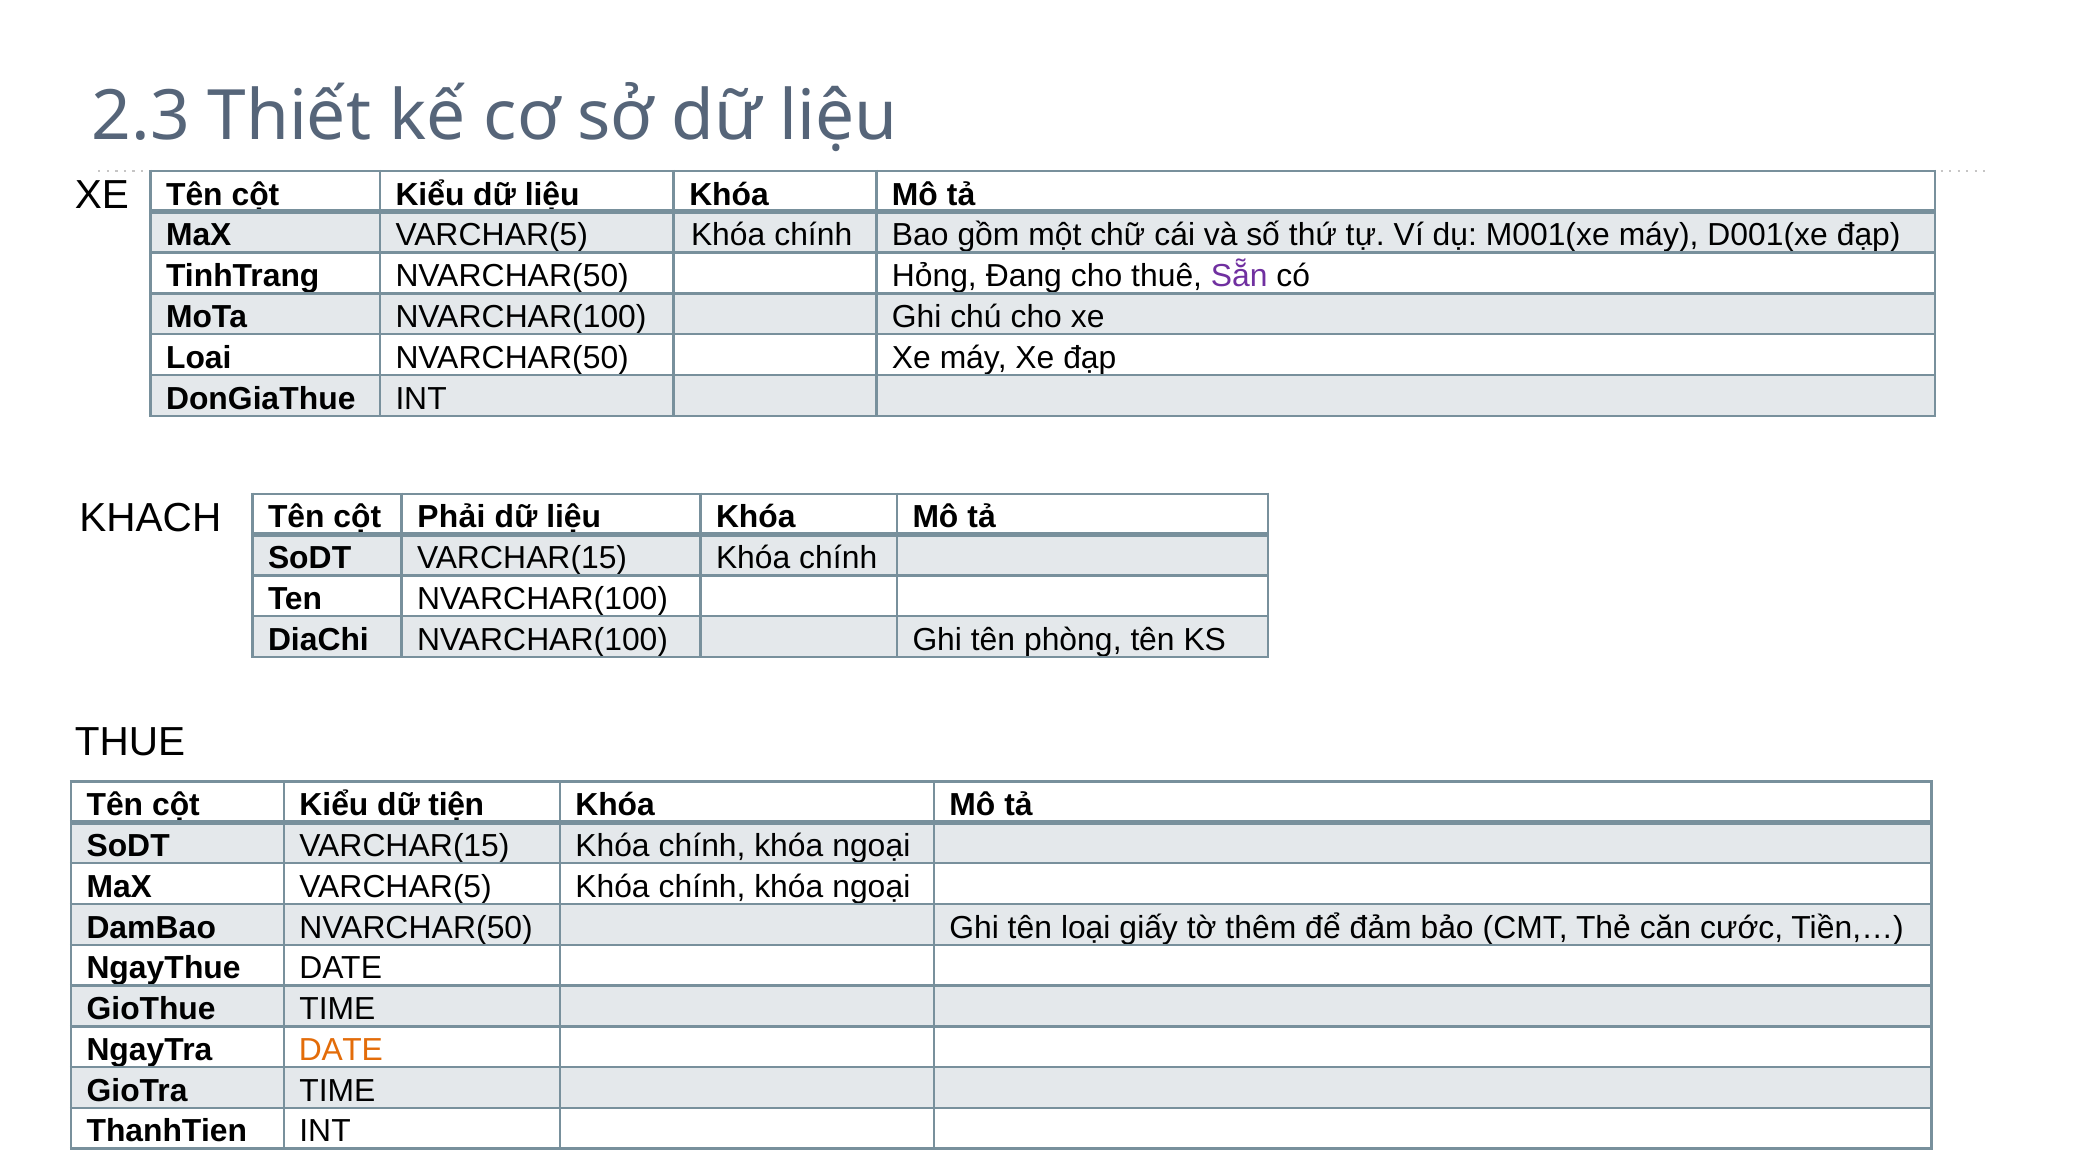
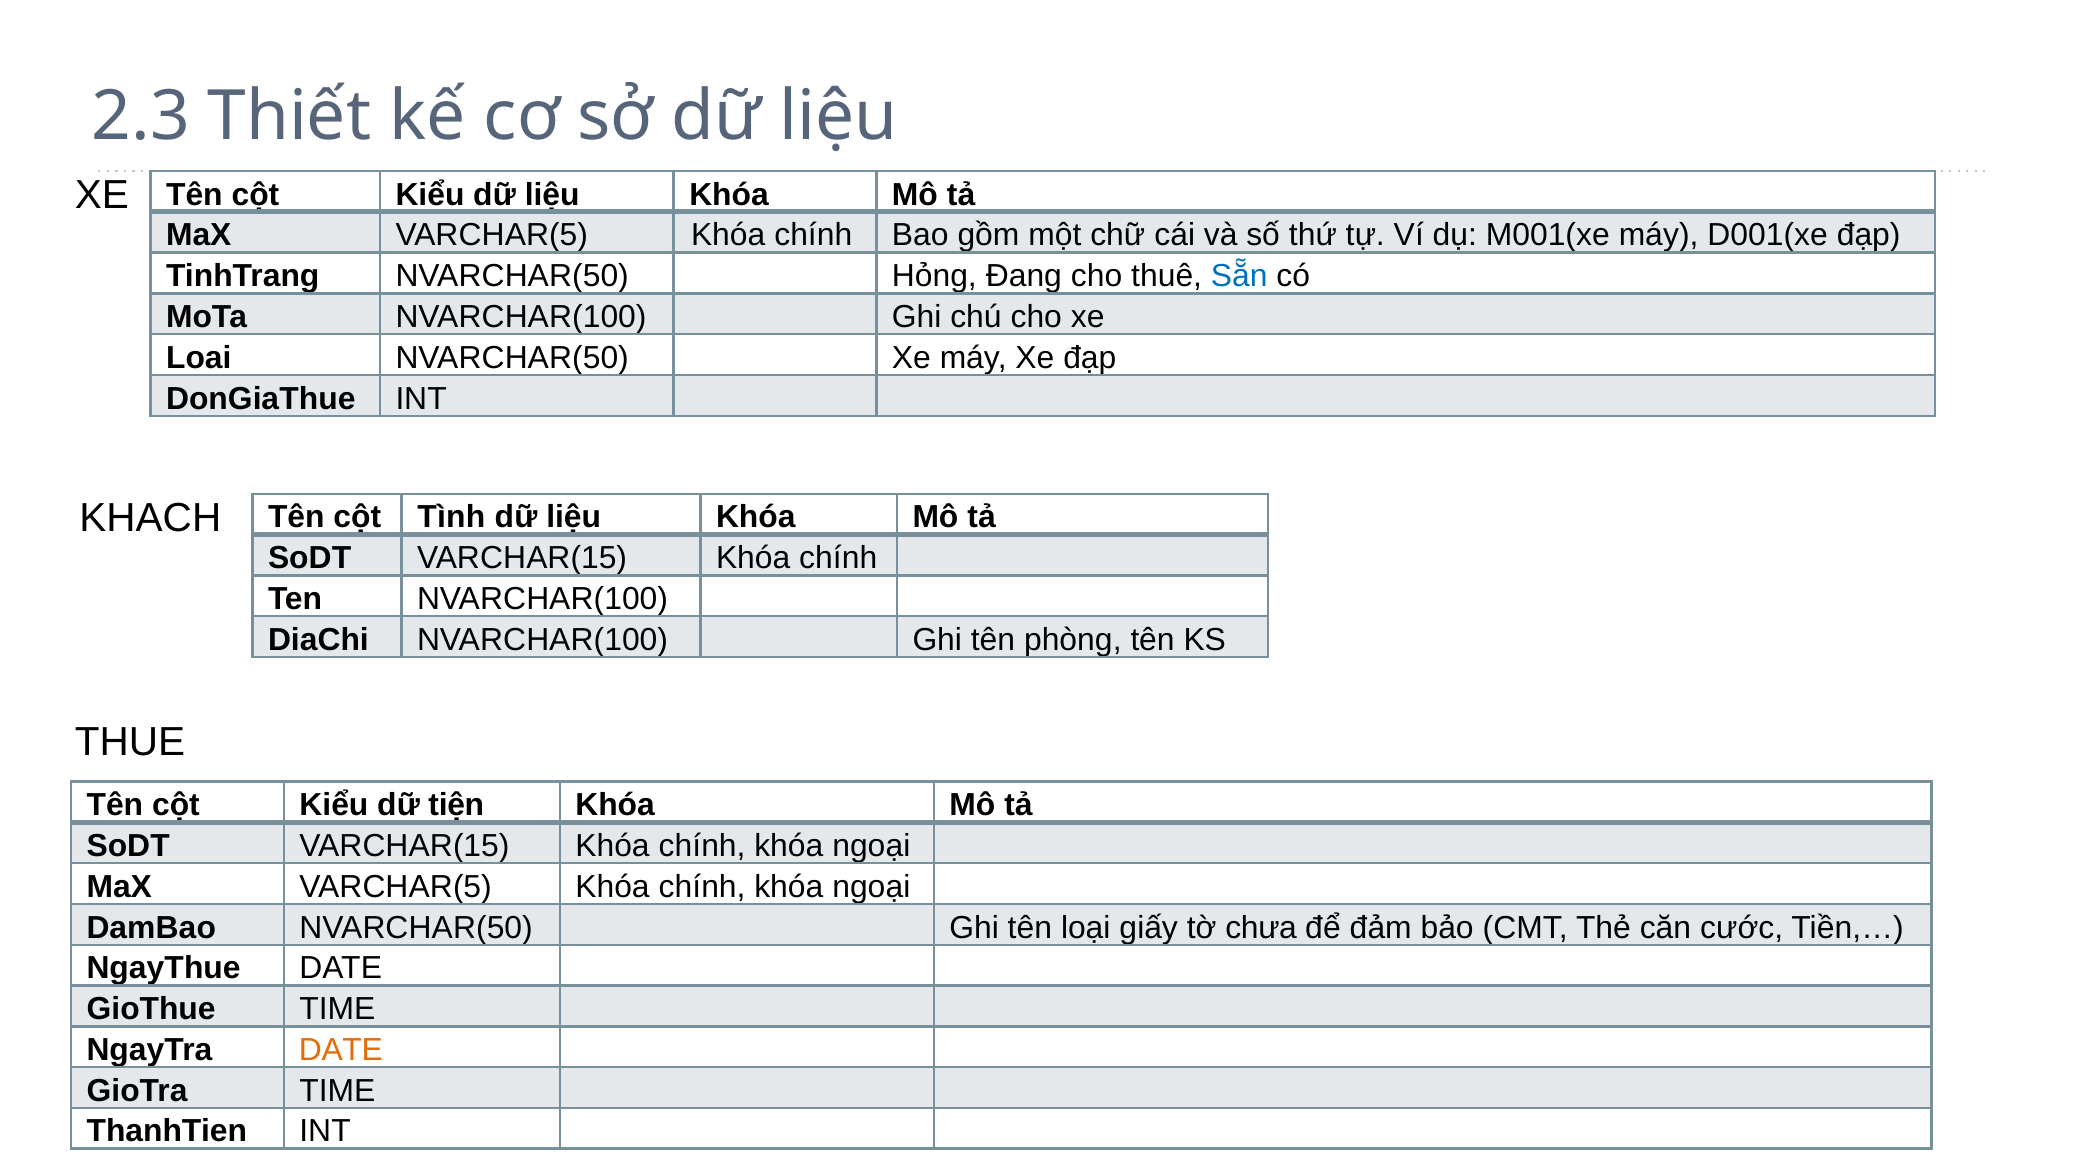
Sẵn colour: purple -> blue
Phải: Phải -> Tình
thêm: thêm -> chưa
